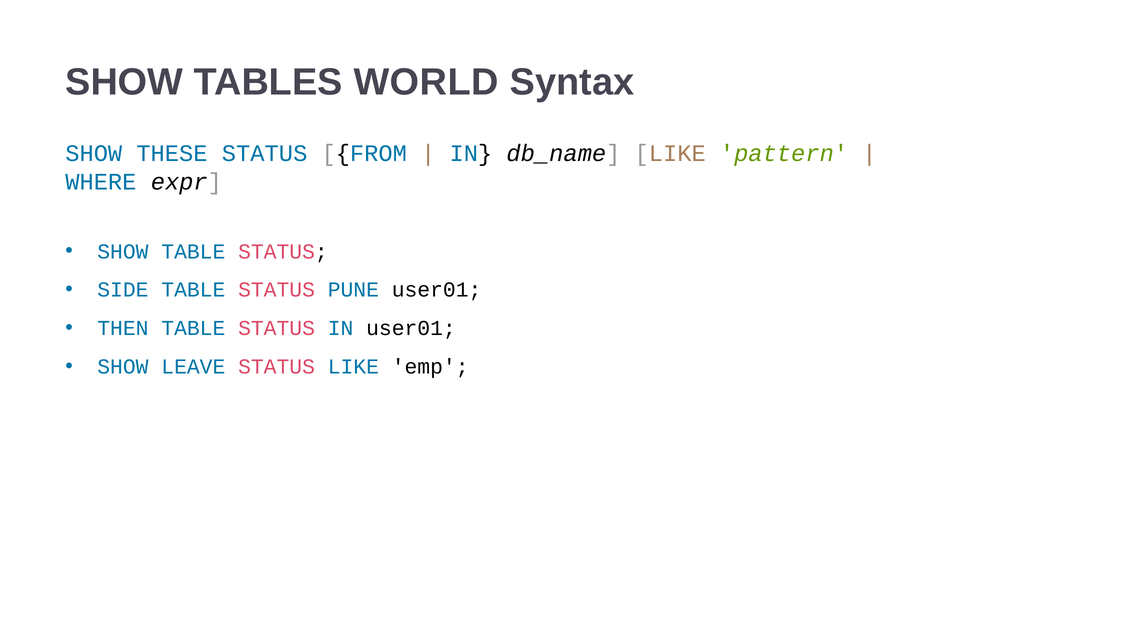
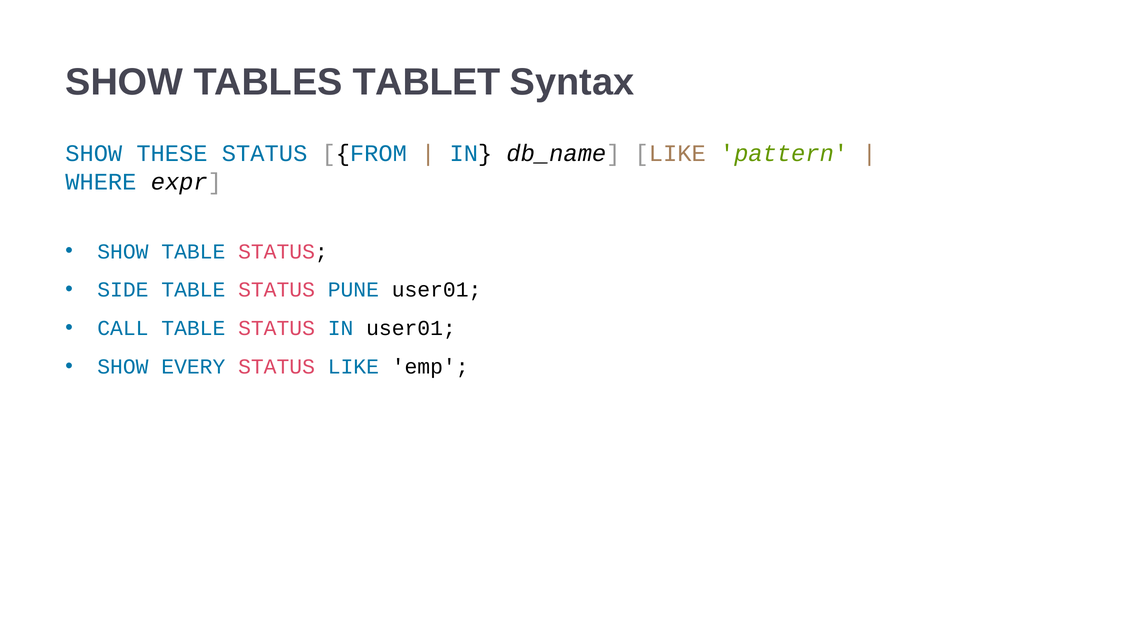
WORLD: WORLD -> TABLET
THEN: THEN -> CALL
LEAVE: LEAVE -> EVERY
